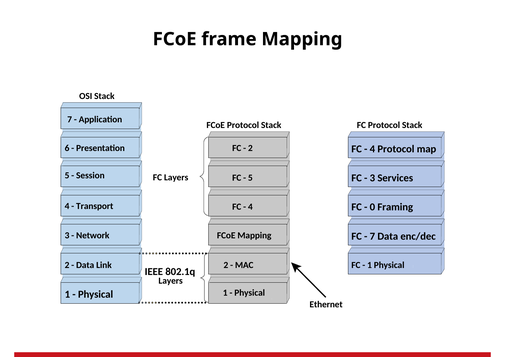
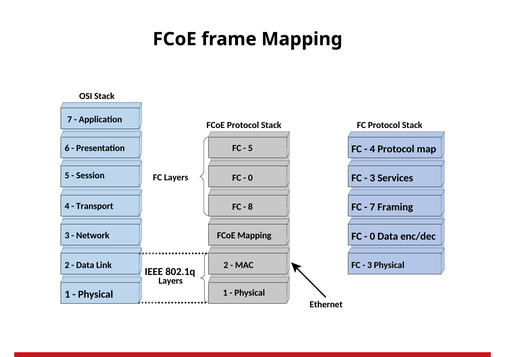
2 at (250, 148): 2 -> 5
5 at (250, 178): 5 -> 0
0 at (372, 207): 0 -> 7
4 at (250, 207): 4 -> 8
7 at (372, 237): 7 -> 0
1 at (370, 265): 1 -> 3
